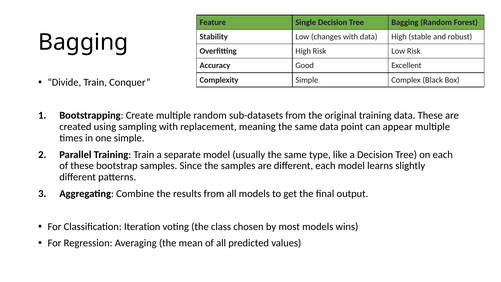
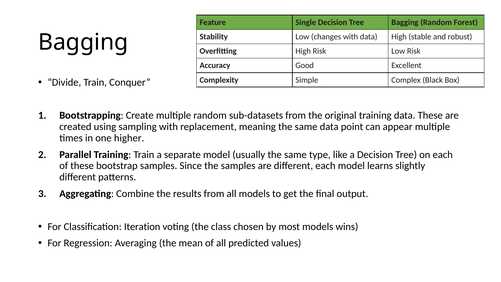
one simple: simple -> higher
